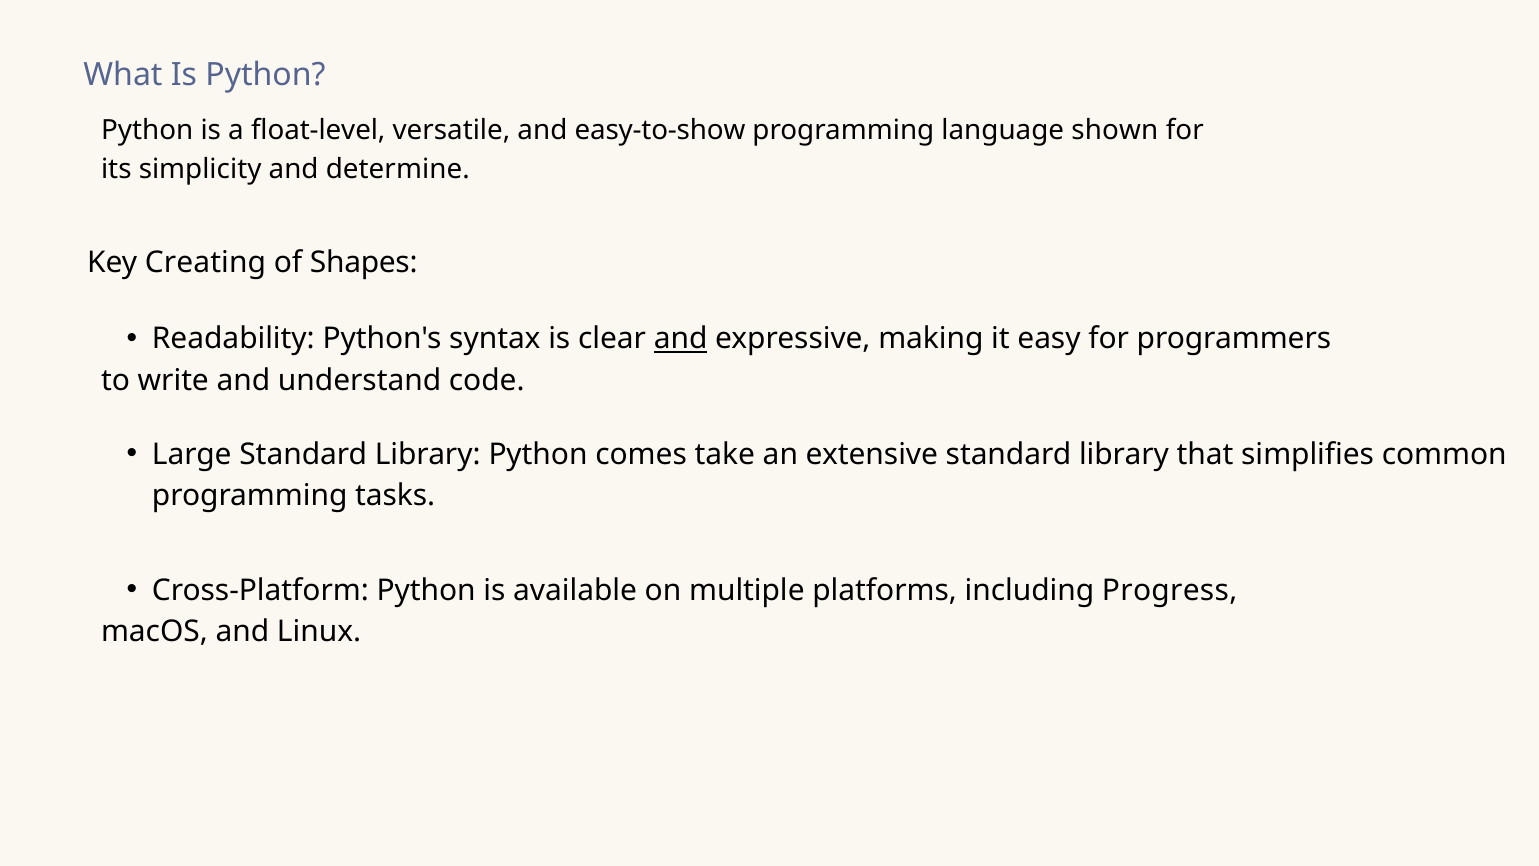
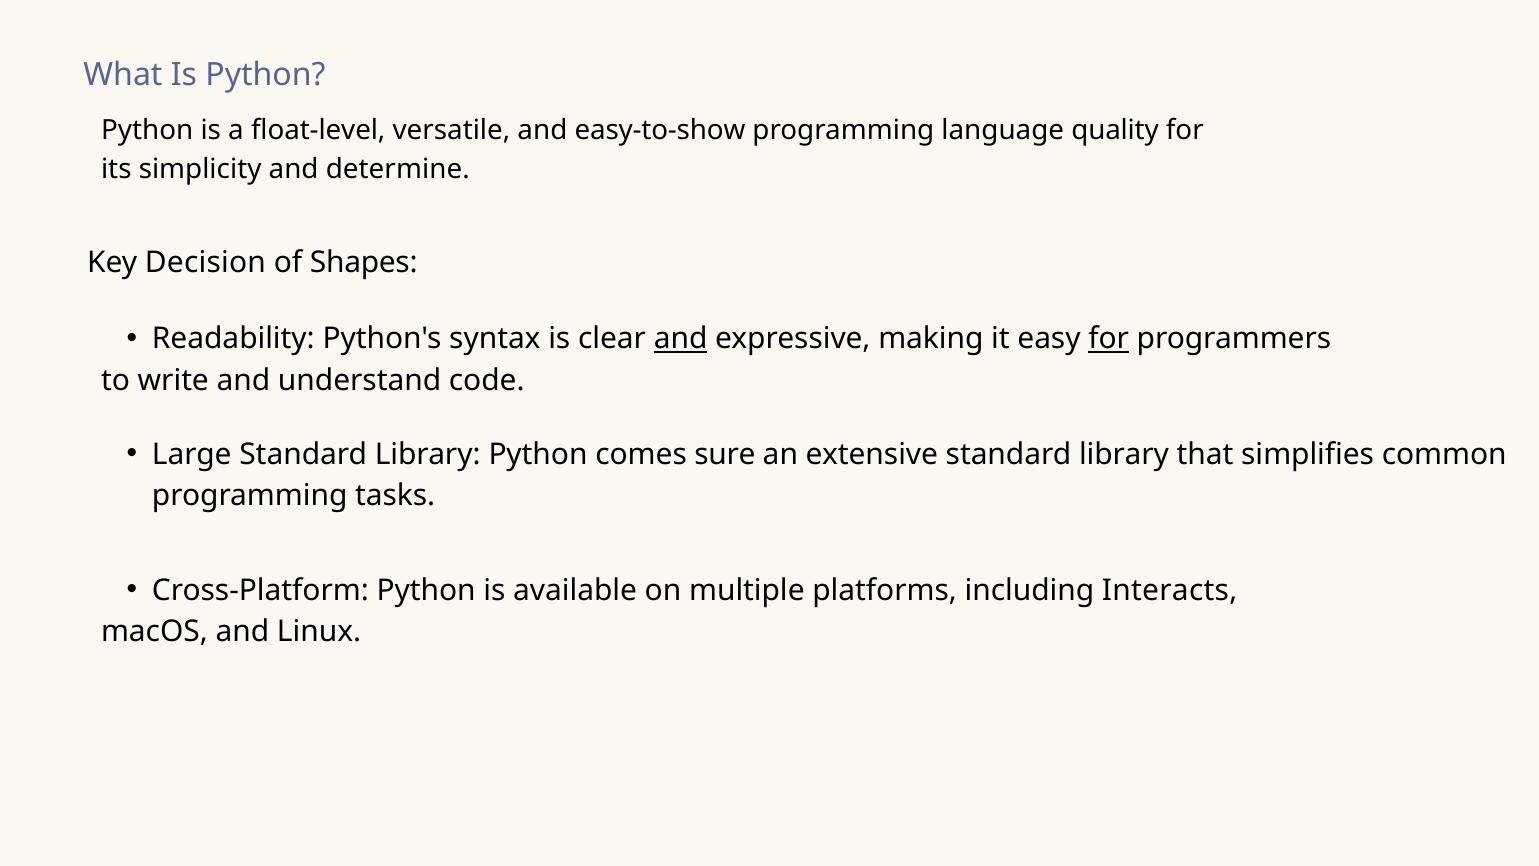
shown: shown -> quality
Creating: Creating -> Decision
for at (1109, 339) underline: none -> present
take: take -> sure
Progress: Progress -> Interacts
